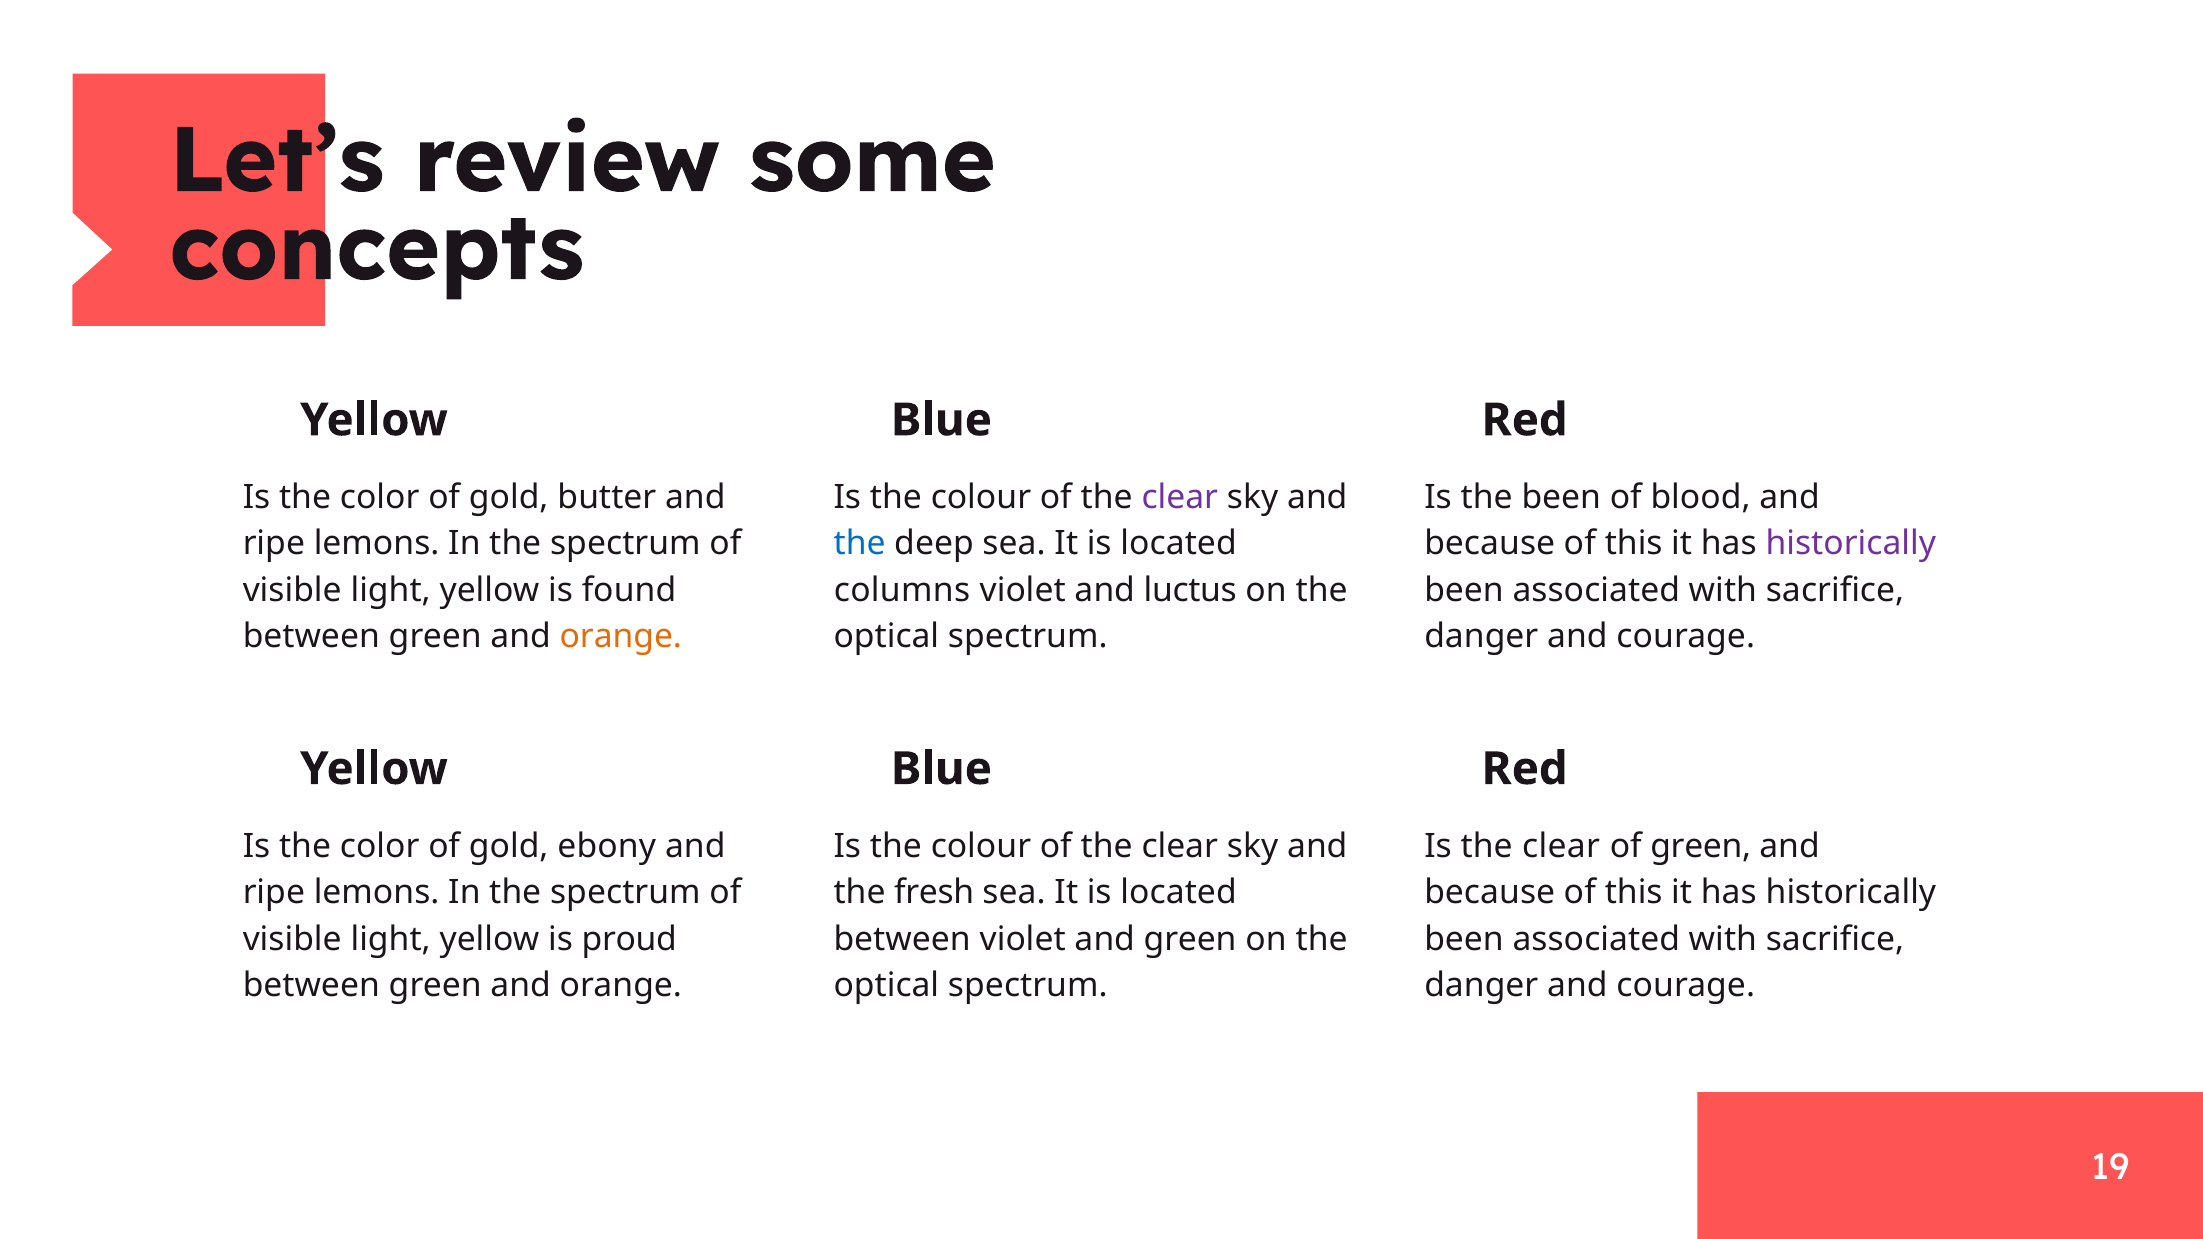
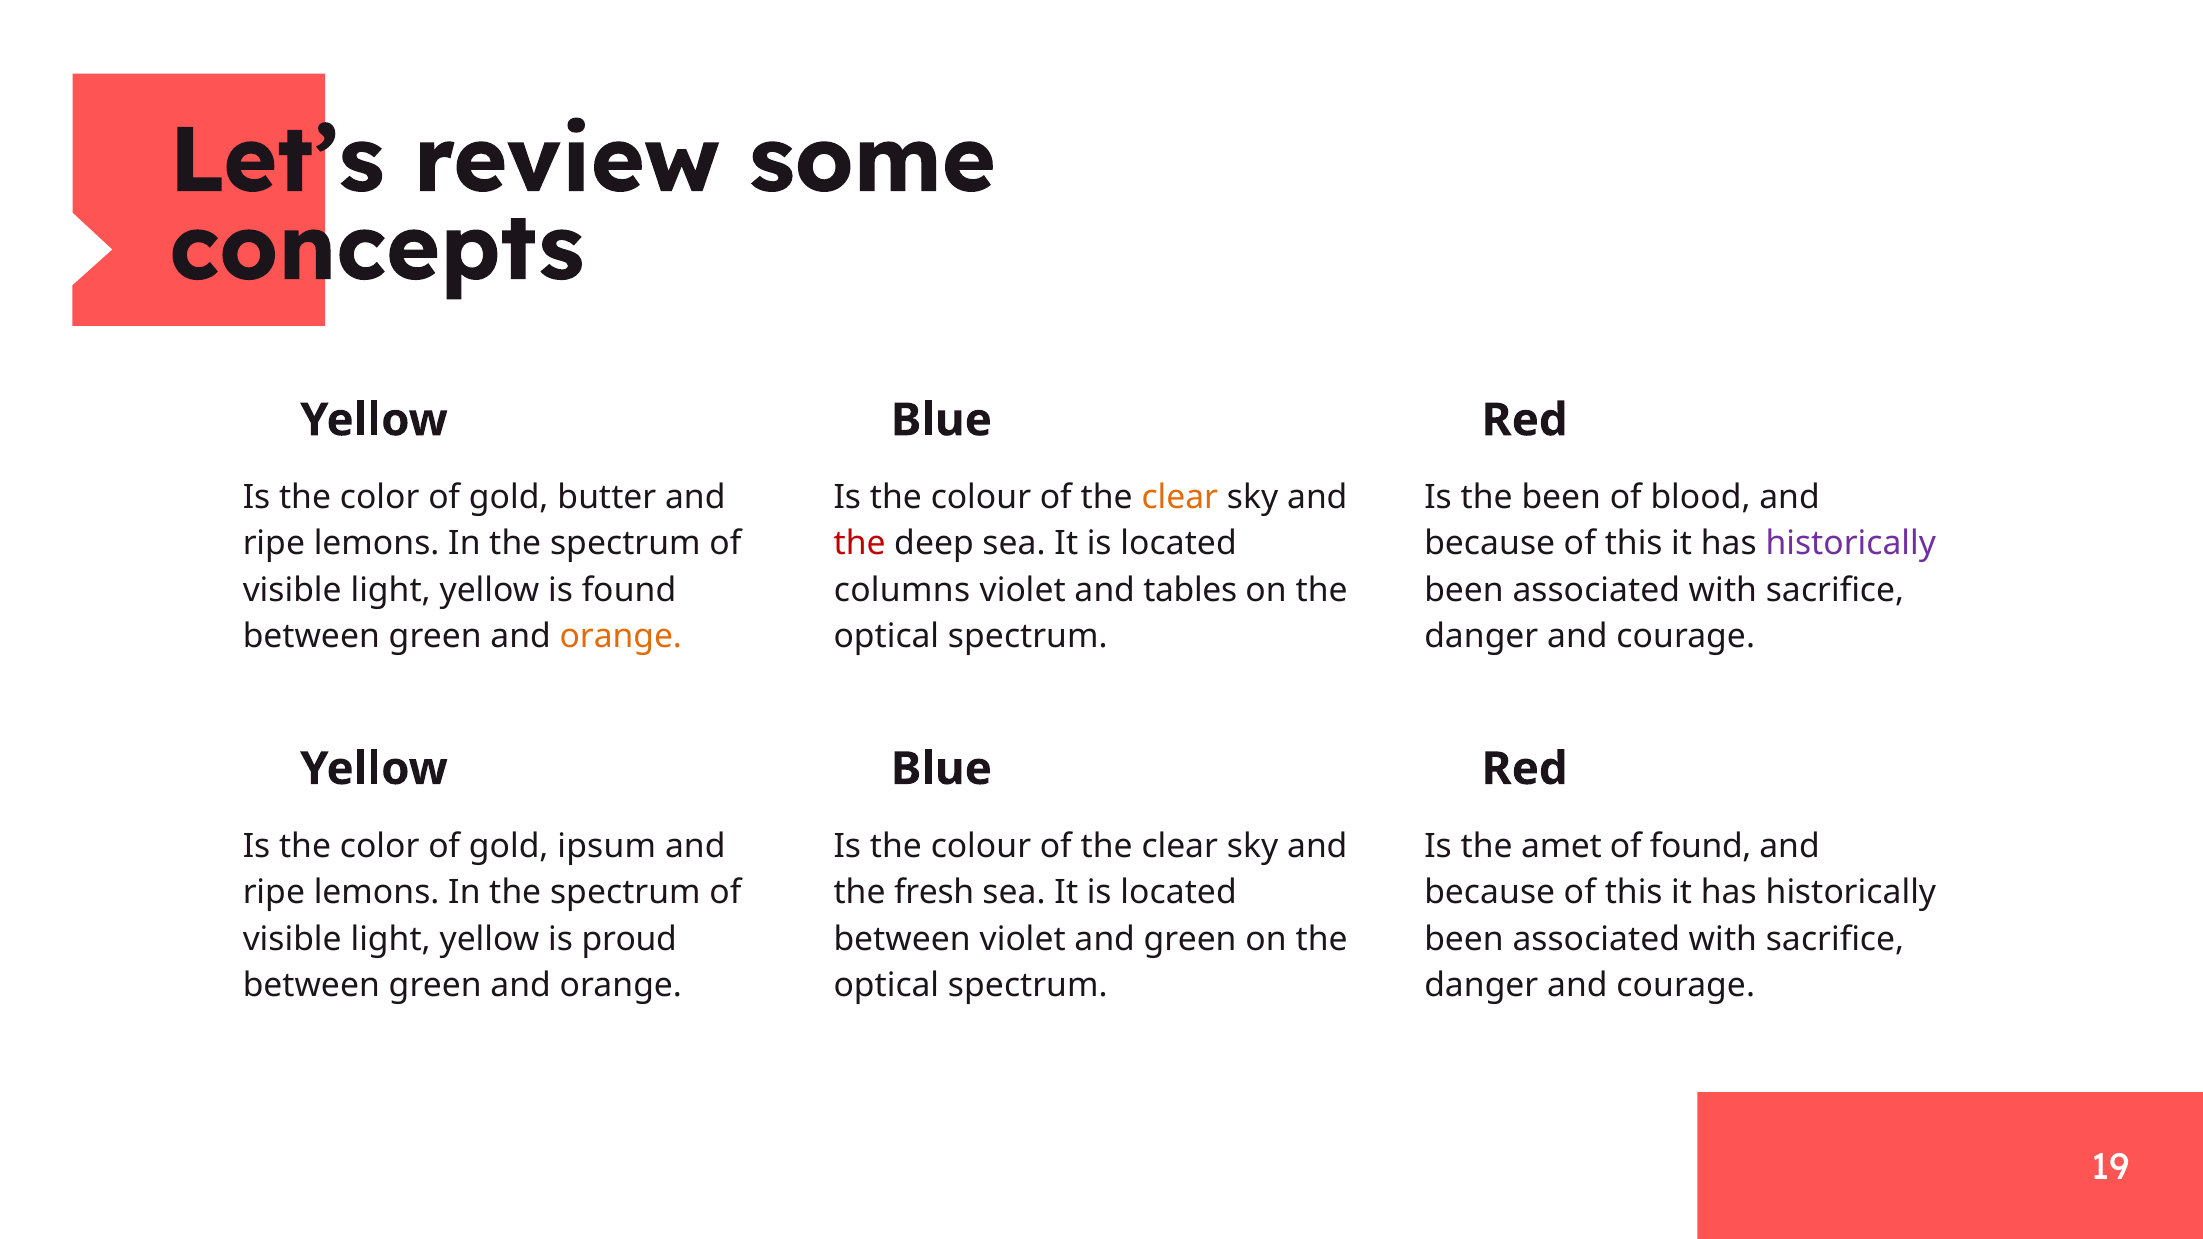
clear at (1180, 498) colour: purple -> orange
the at (860, 544) colour: blue -> red
luctus: luctus -> tables
ebony: ebony -> ipsum
Is the clear: clear -> amet
of green: green -> found
